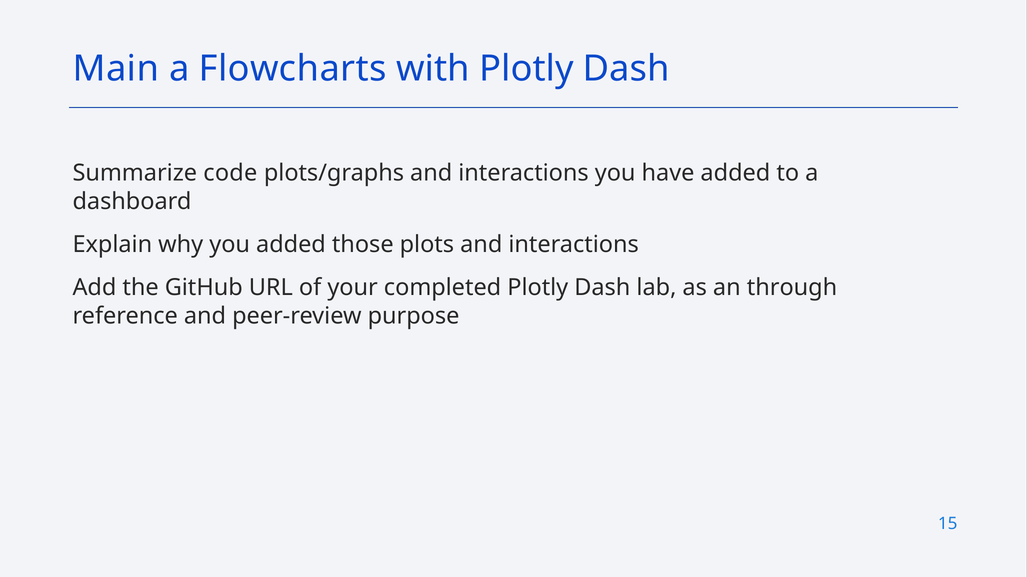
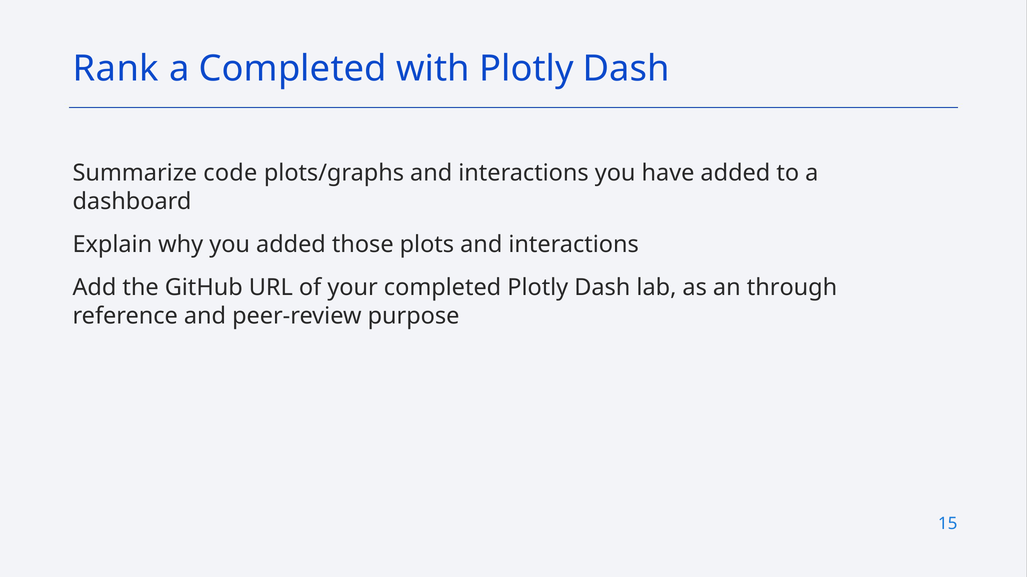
Main: Main -> Rank
a Flowcharts: Flowcharts -> Completed
